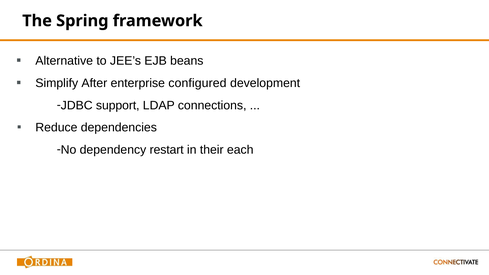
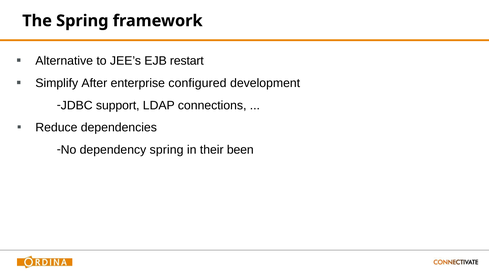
beans: beans -> restart
dependency restart: restart -> spring
each: each -> been
